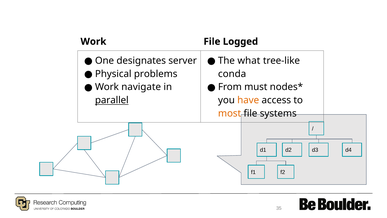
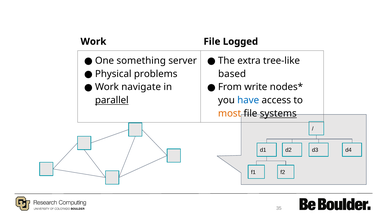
designates: designates -> something
what: what -> extra
conda: conda -> based
must: must -> write
have colour: orange -> blue
systems underline: none -> present
